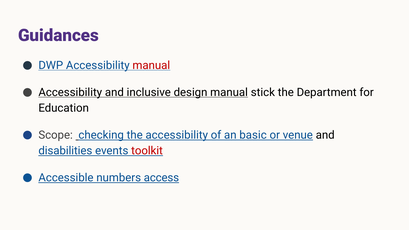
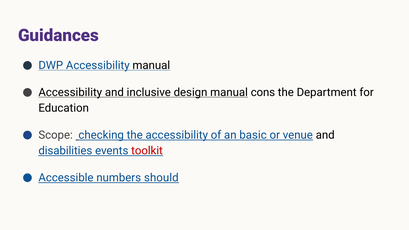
manual at (151, 65) colour: red -> black
stick: stick -> cons
access: access -> should
